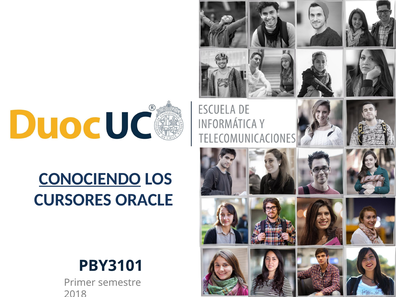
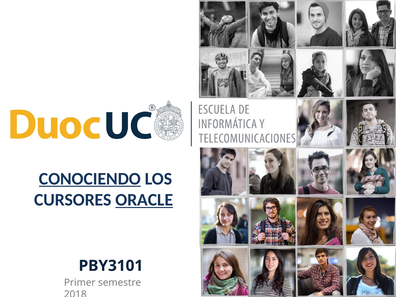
ORACLE underline: none -> present
